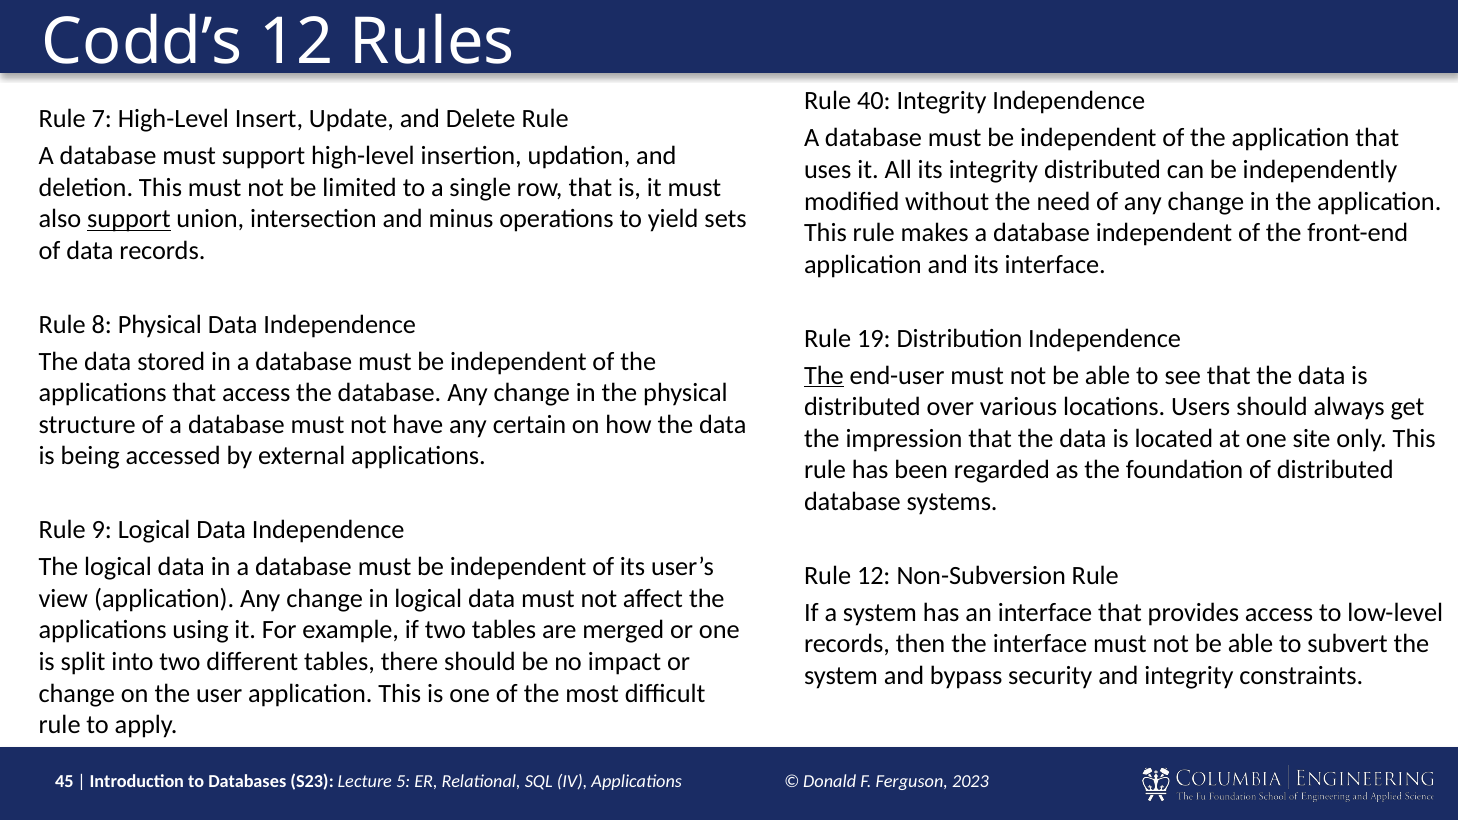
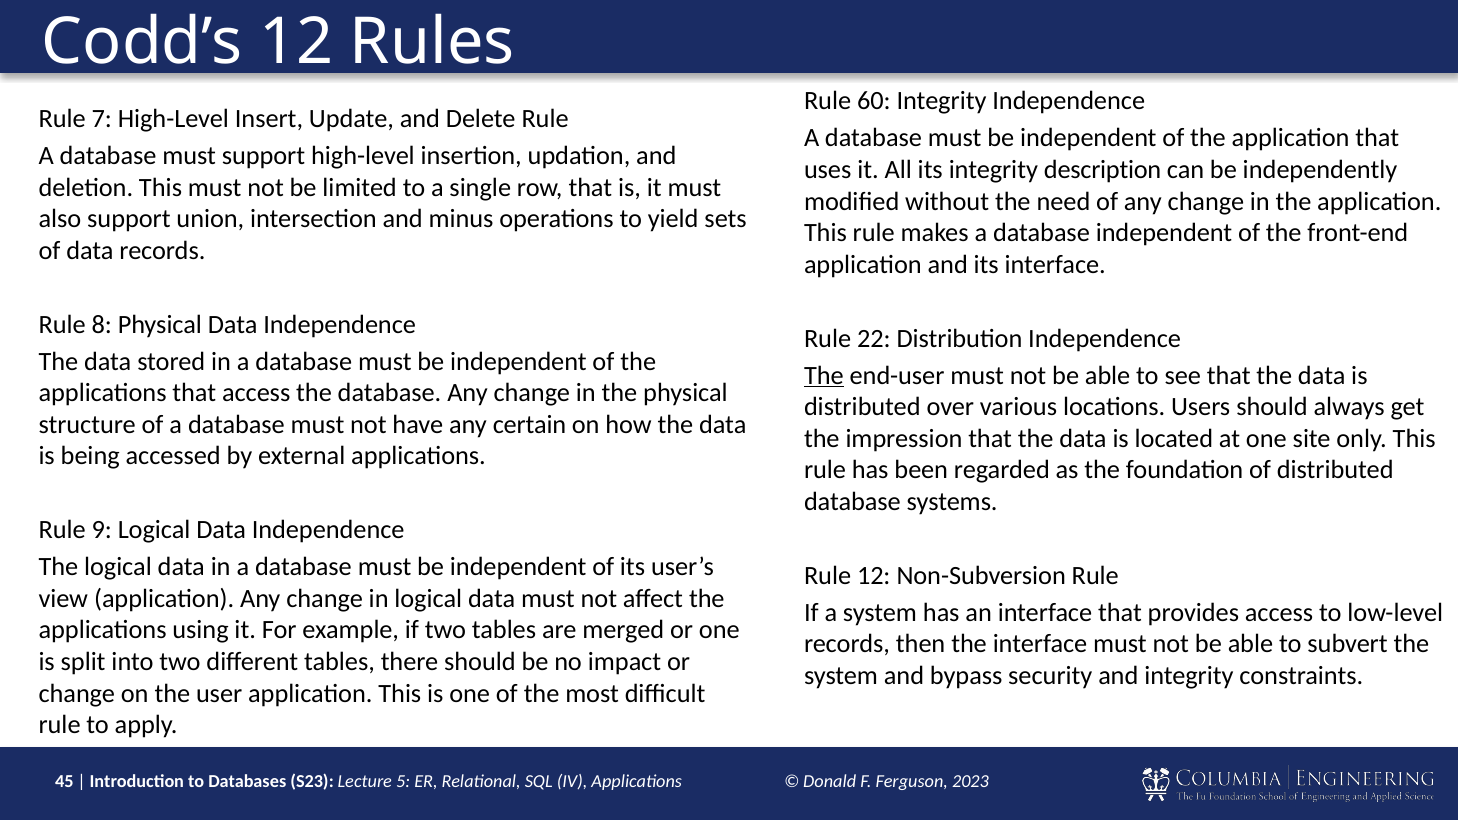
40: 40 -> 60
integrity distributed: distributed -> description
support at (129, 219) underline: present -> none
19: 19 -> 22
